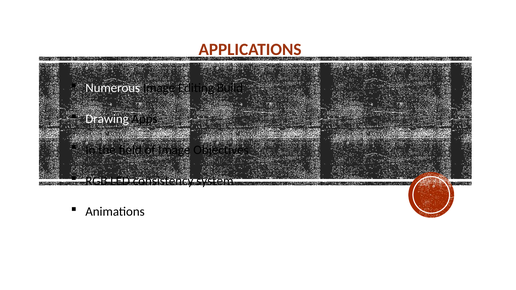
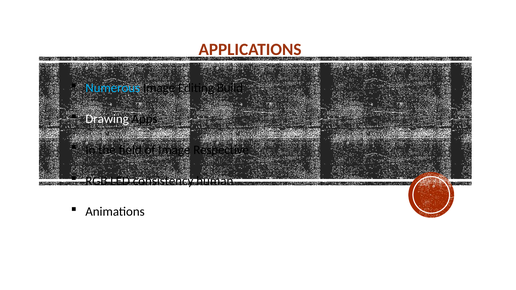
Numerous colour: white -> light blue
Objectives: Objectives -> Respective
system: system -> human
